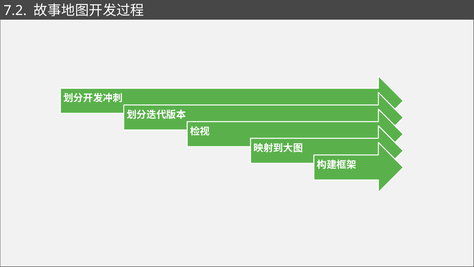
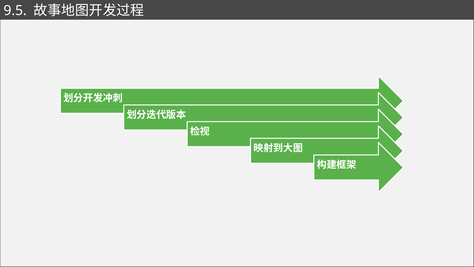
7.2: 7.2 -> 9.5
